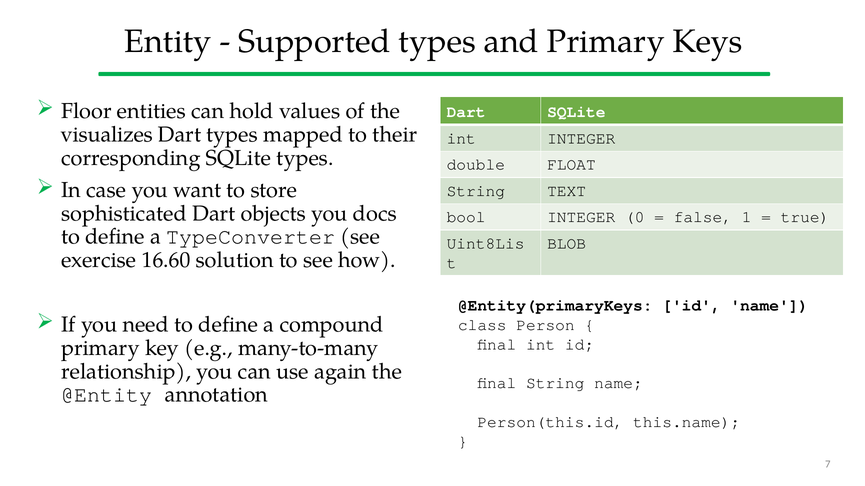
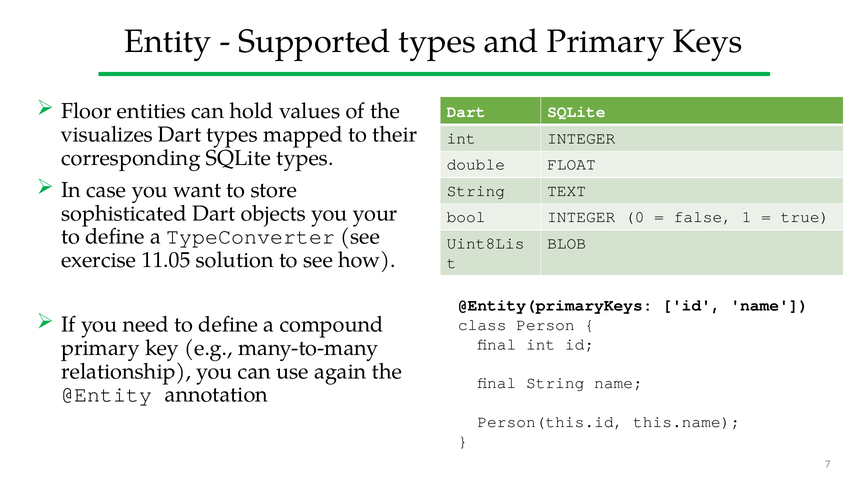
docs: docs -> your
16.60: 16.60 -> 11.05
